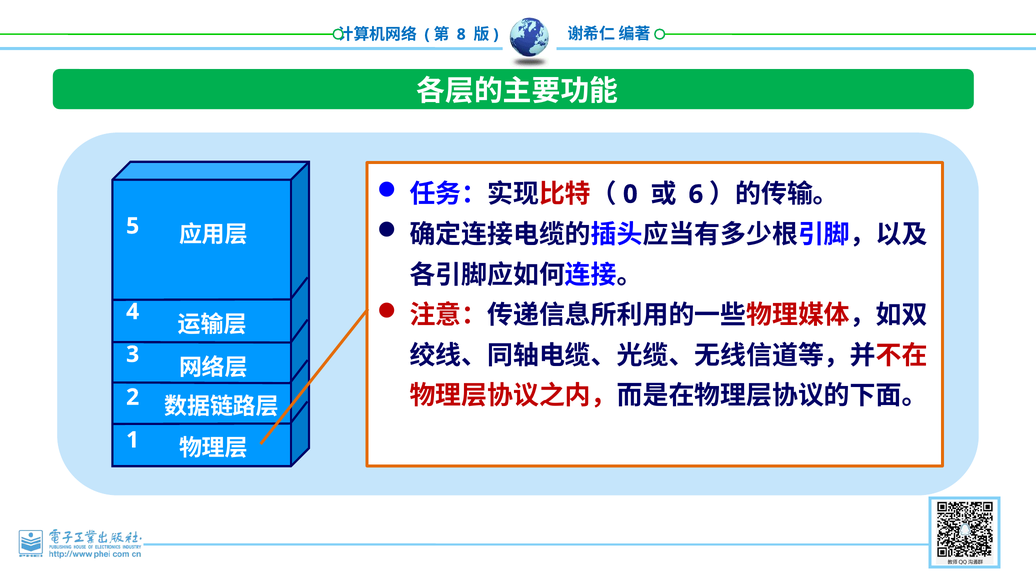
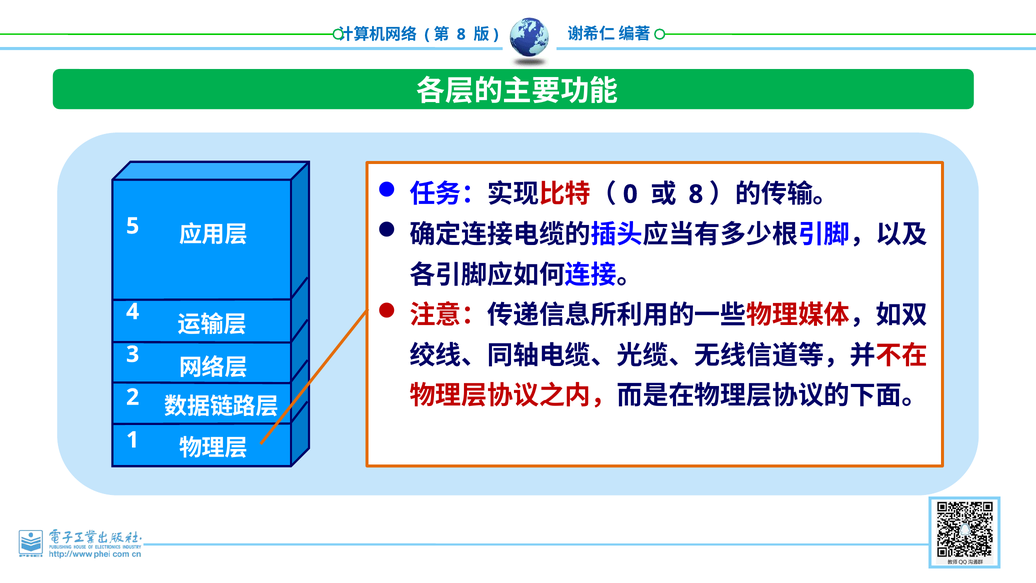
6 at (696, 194): 6 -> 8
